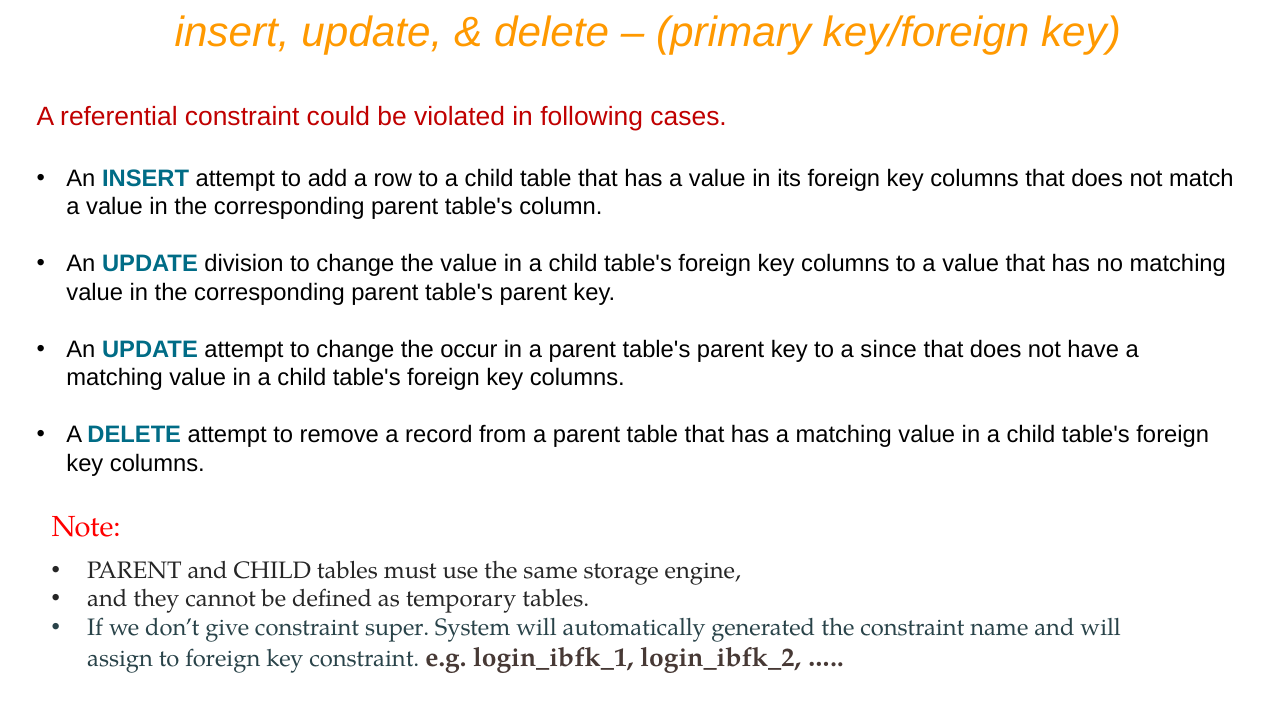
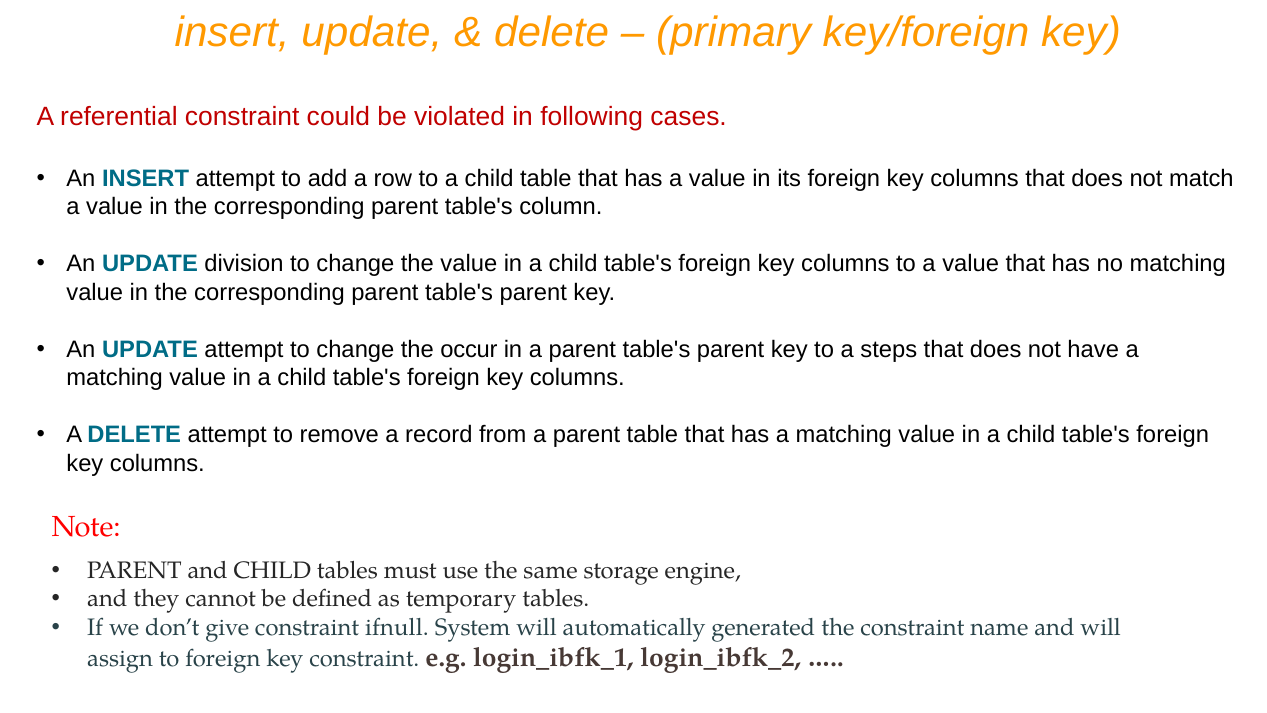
since: since -> steps
super: super -> ifnull
